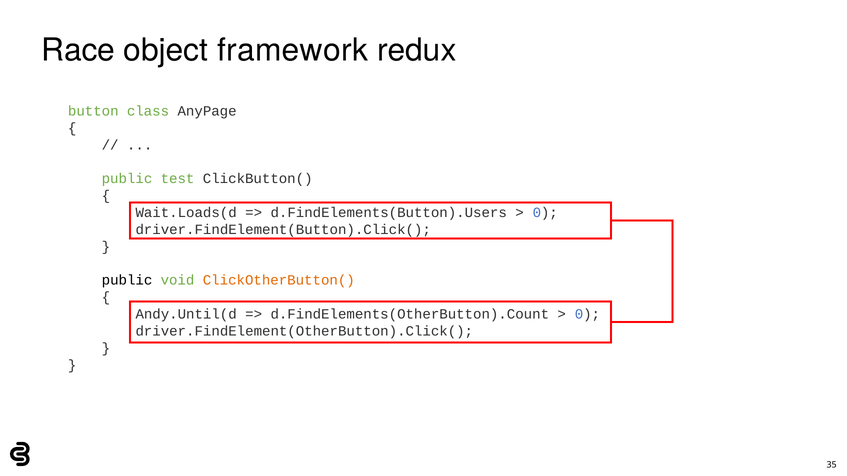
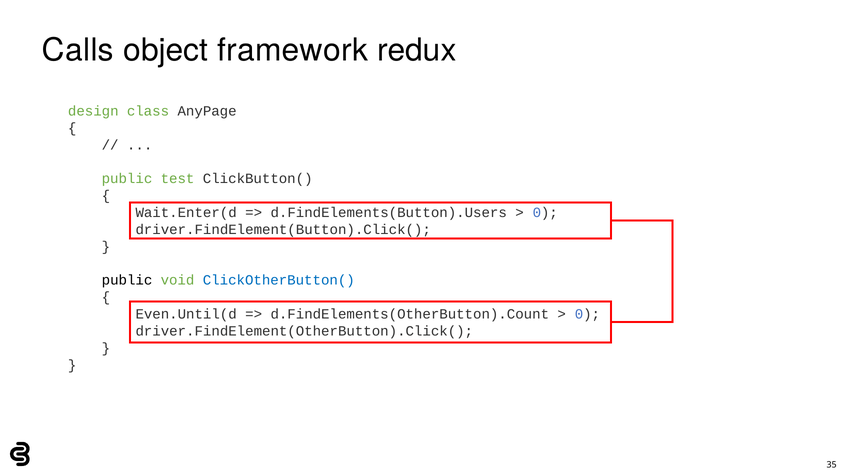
Race: Race -> Calls
button: button -> design
Wait.Loads(d: Wait.Loads(d -> Wait.Enter(d
ClickOtherButton( colour: orange -> blue
Andy.Until(d: Andy.Until(d -> Even.Until(d
